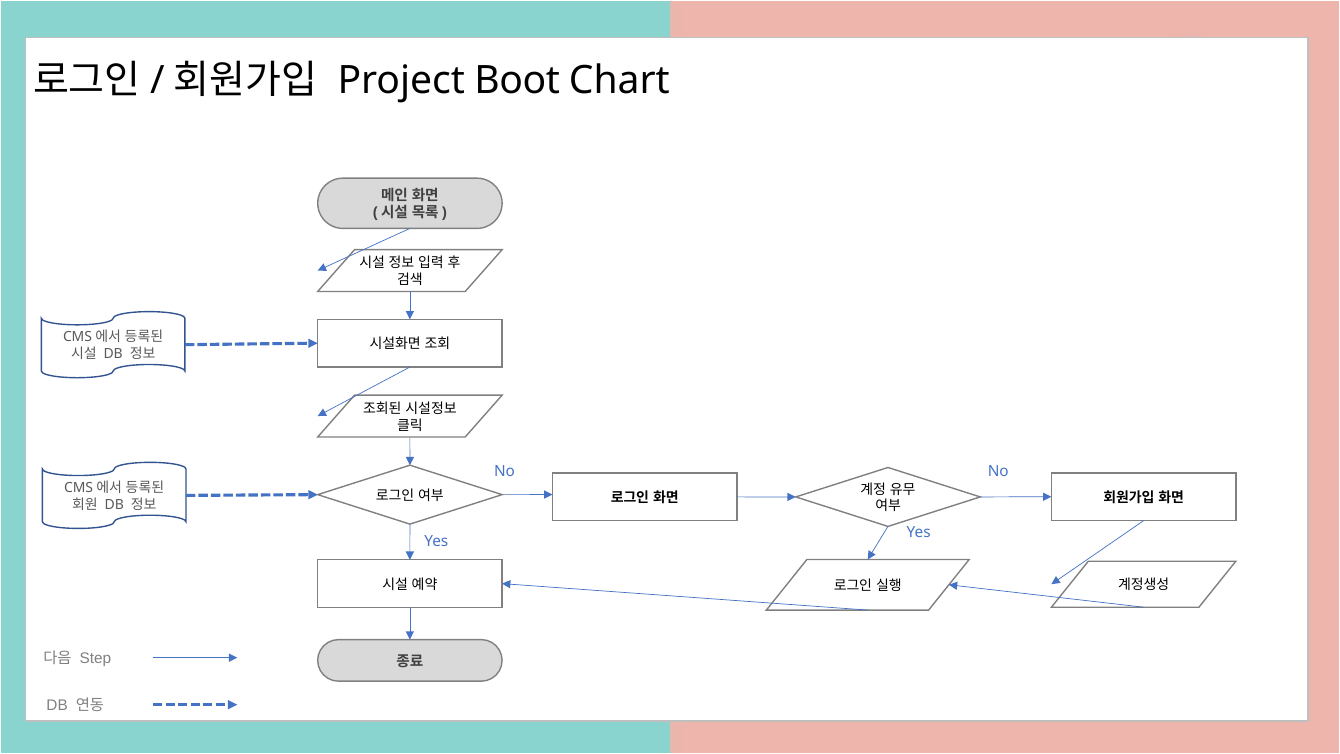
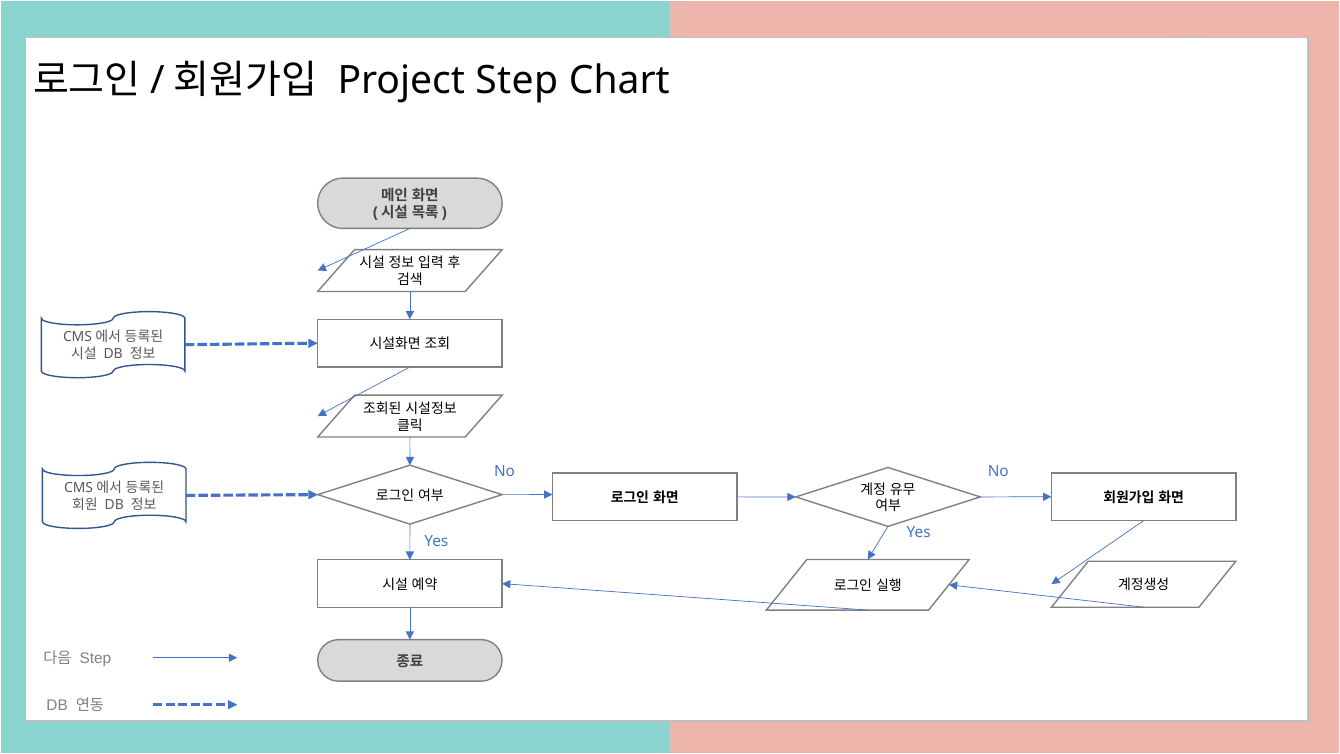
Project Boot: Boot -> Step
